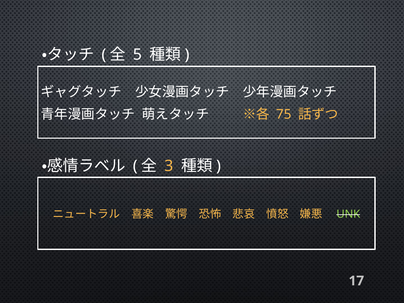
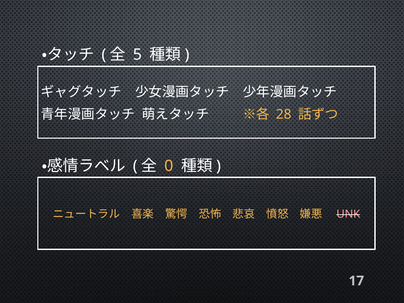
75: 75 -> 28
3: 3 -> 0
UNK colour: light green -> pink
